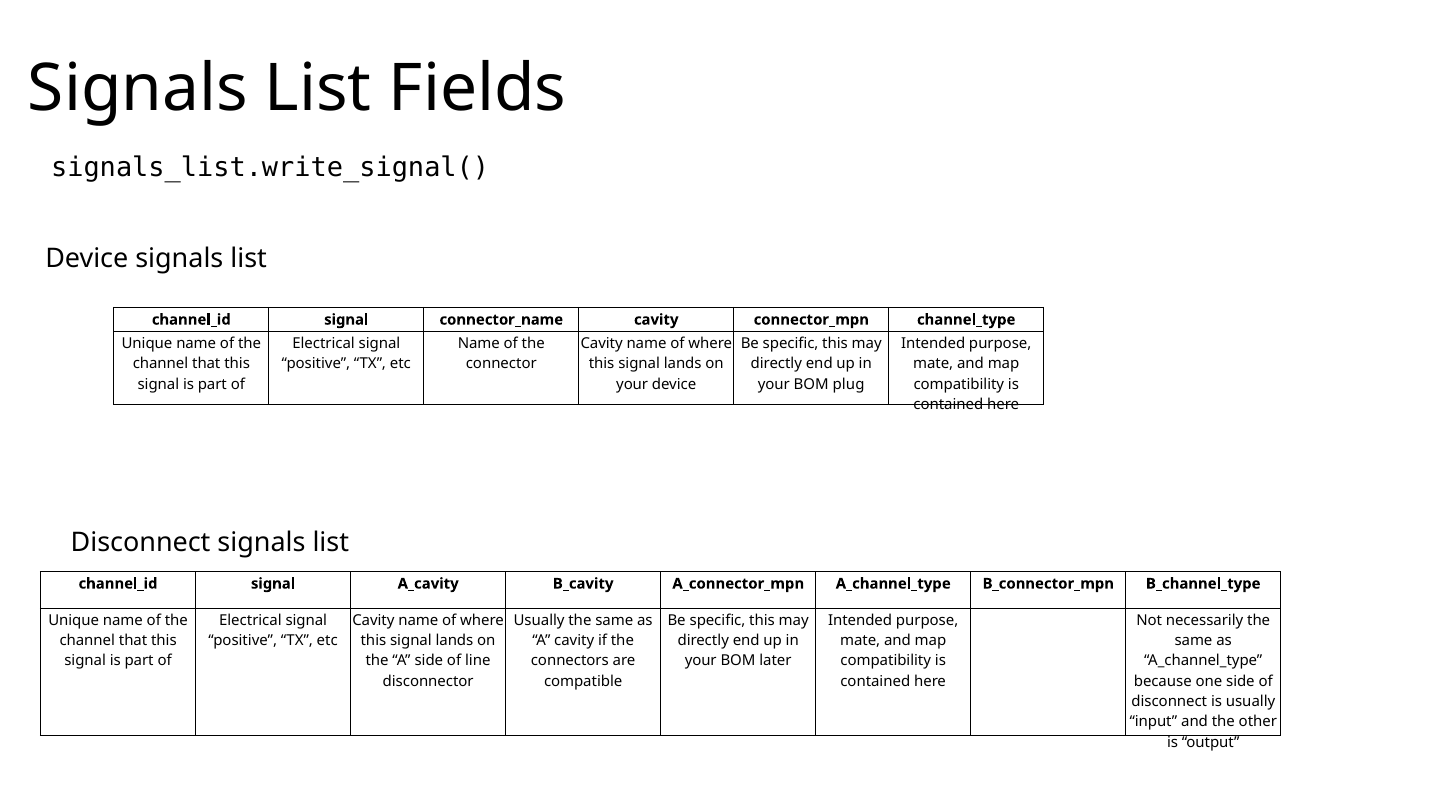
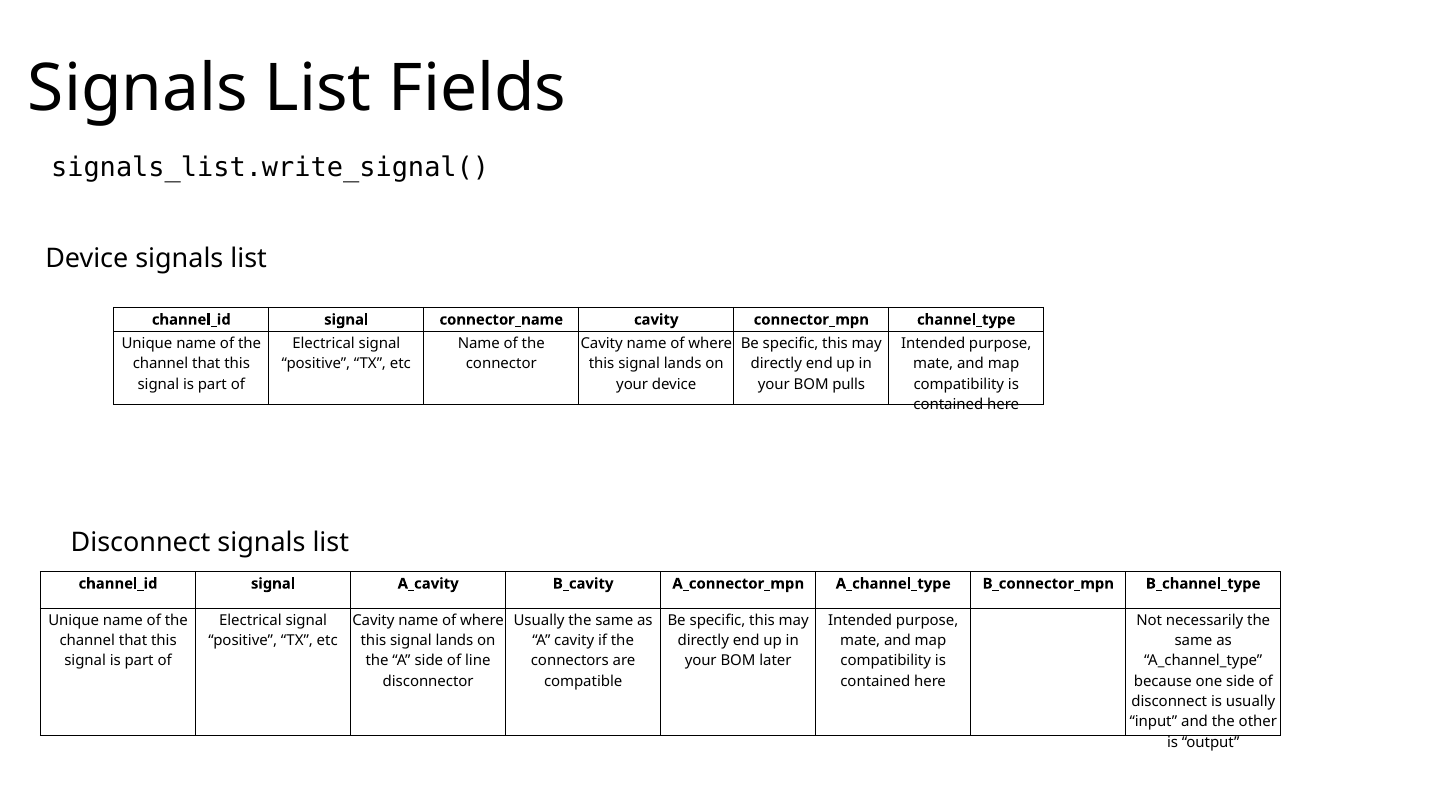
plug: plug -> pulls
